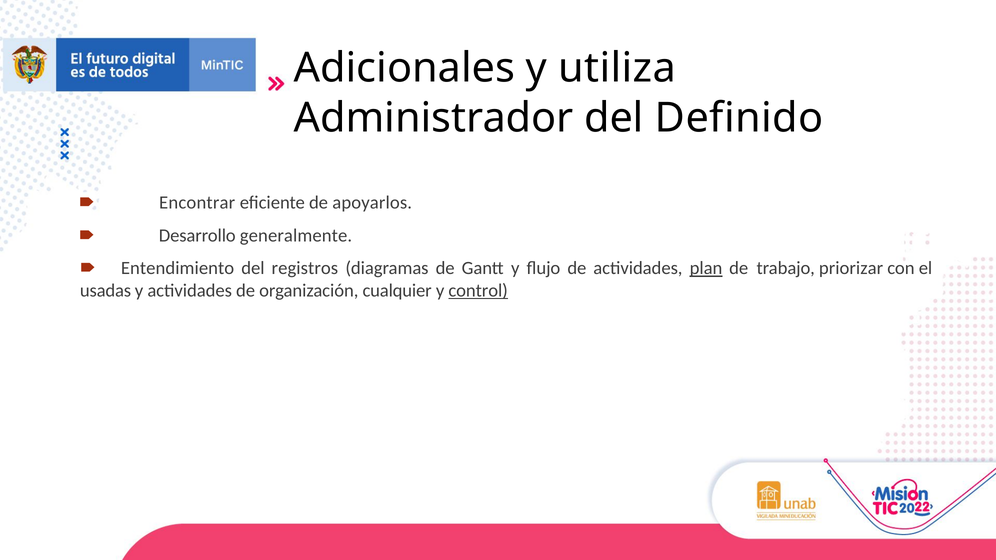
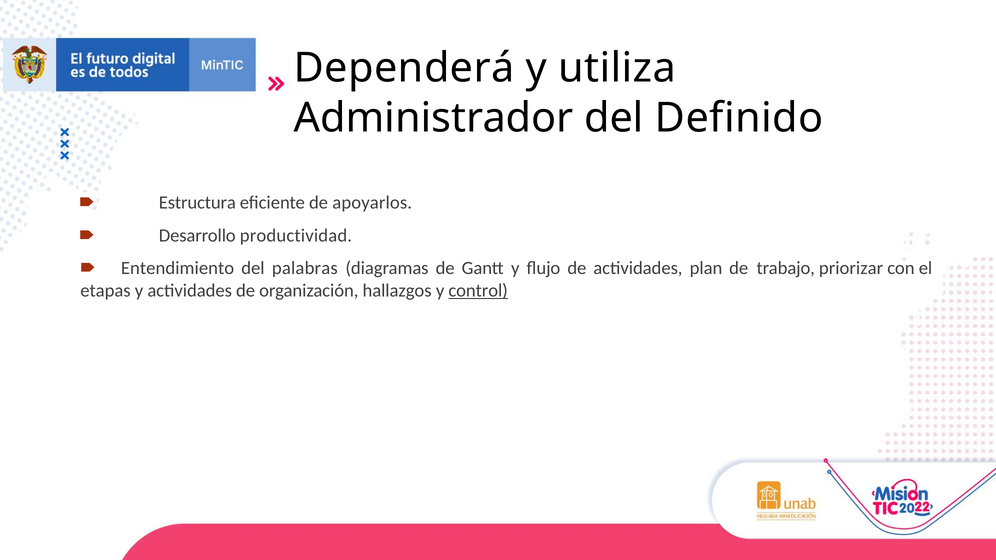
Adicionales: Adicionales -> Dependerá
Encontrar: Encontrar -> Estructura
generalmente: generalmente -> productividad
registros: registros -> palabras
plan underline: present -> none
usadas: usadas -> etapas
cualquier: cualquier -> hallazgos
